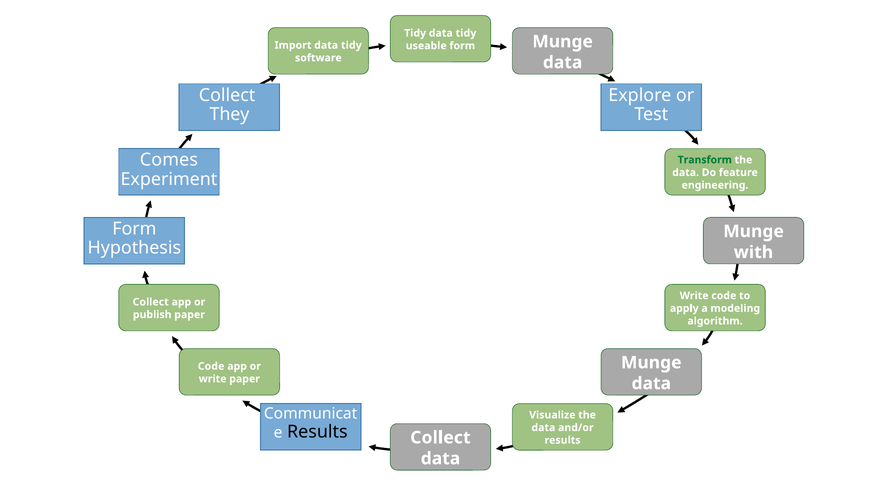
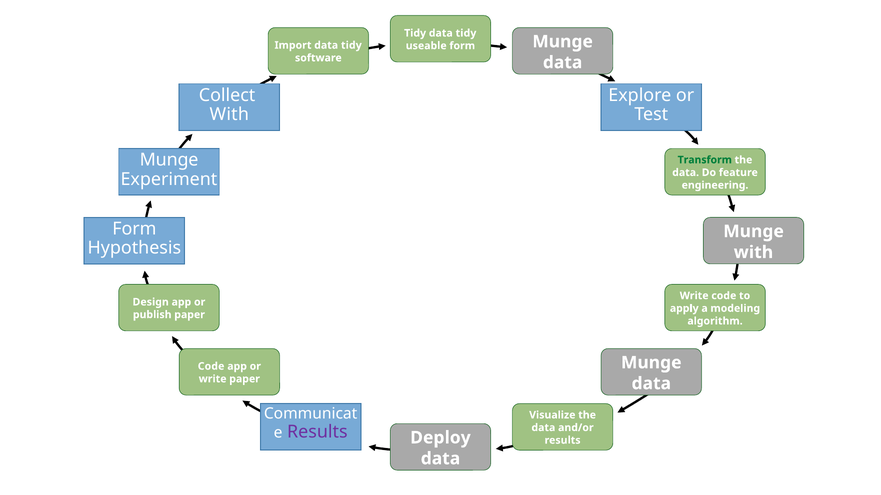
They at (229, 115): They -> With
Comes at (169, 160): Comes -> Munge
Collect at (151, 302): Collect -> Design
Results at (317, 432) colour: black -> purple
Collect at (440, 438): Collect -> Deploy
